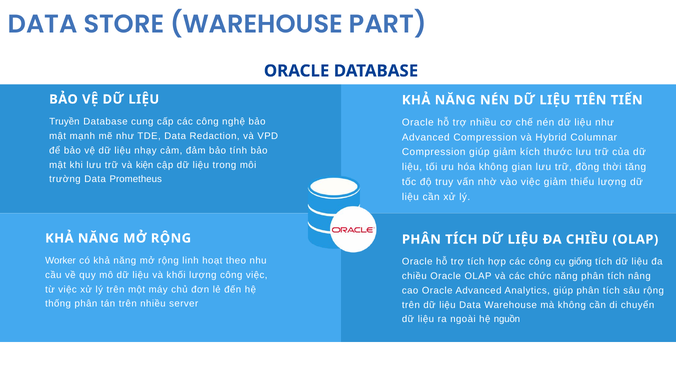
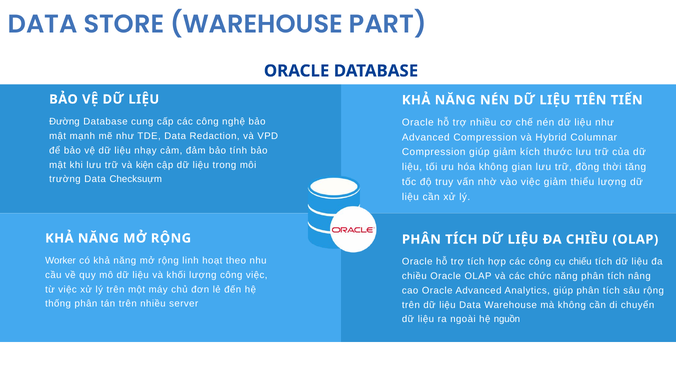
Truyền: Truyền -> Đường
Prometheus: Prometheus -> Checksuựm
giống: giống -> chiếu
